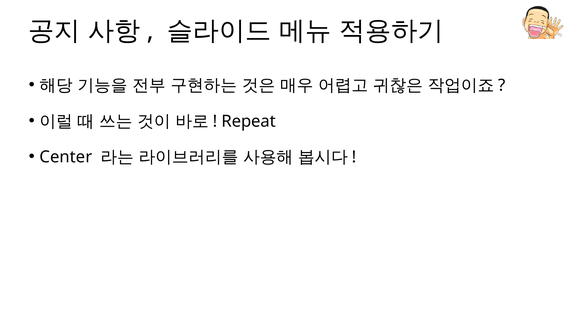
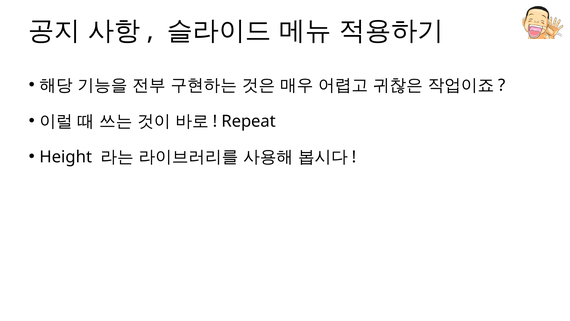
Center: Center -> Height
